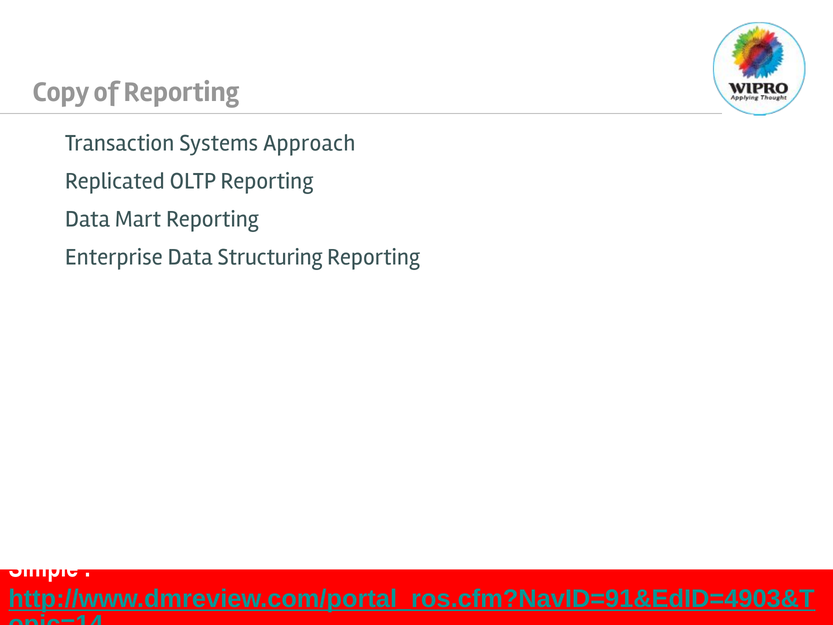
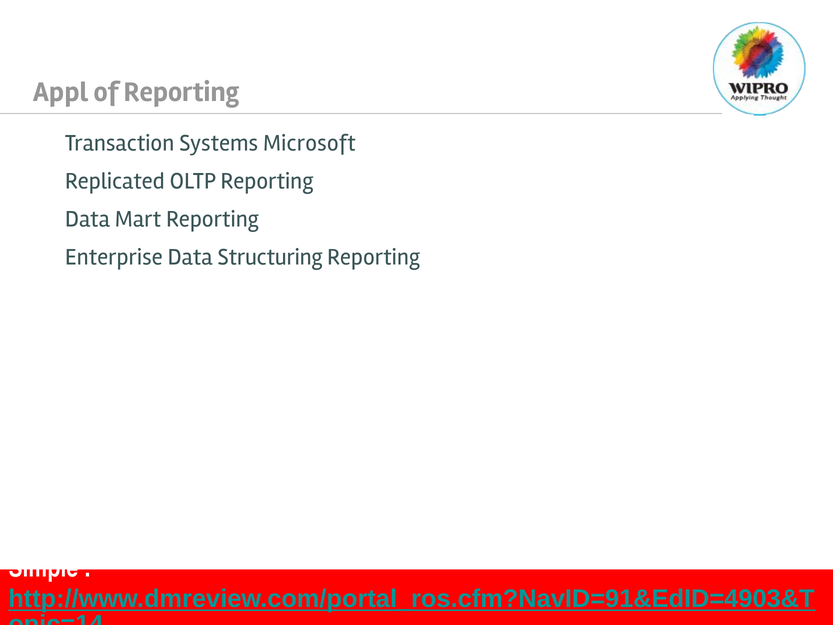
Copy: Copy -> Appl
Approach: Approach -> Microsoft
